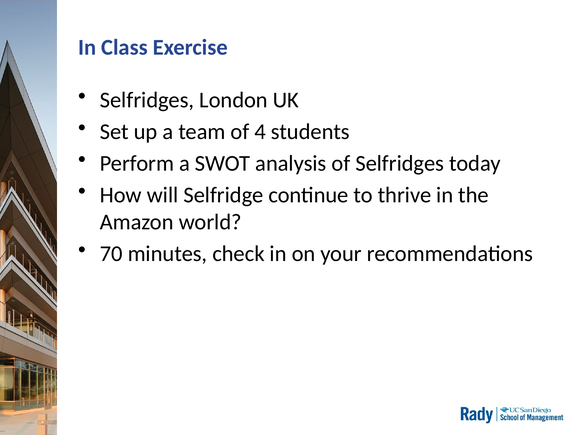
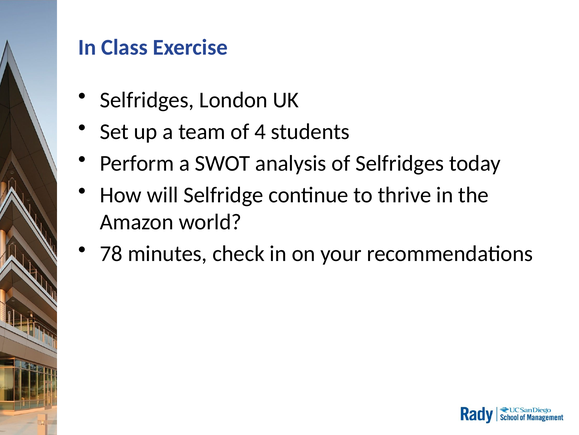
70: 70 -> 78
